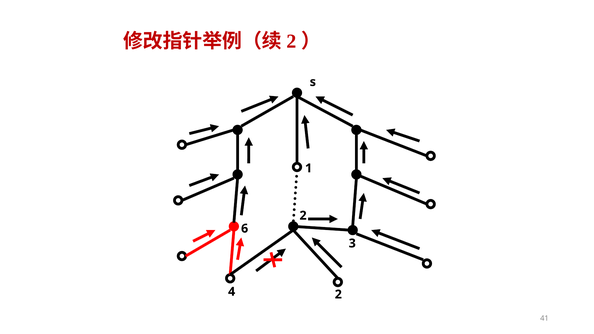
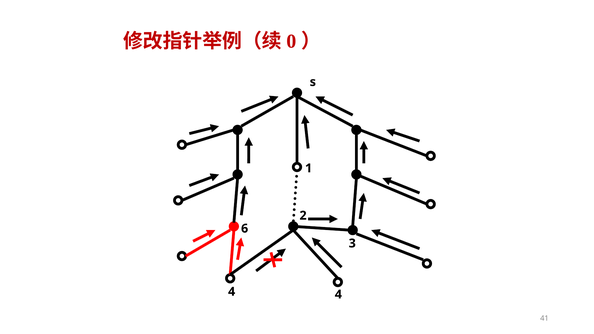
2 at (291, 41): 2 -> 0
4 2: 2 -> 4
